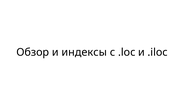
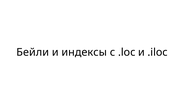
Обзор: Обзор -> Бейли
